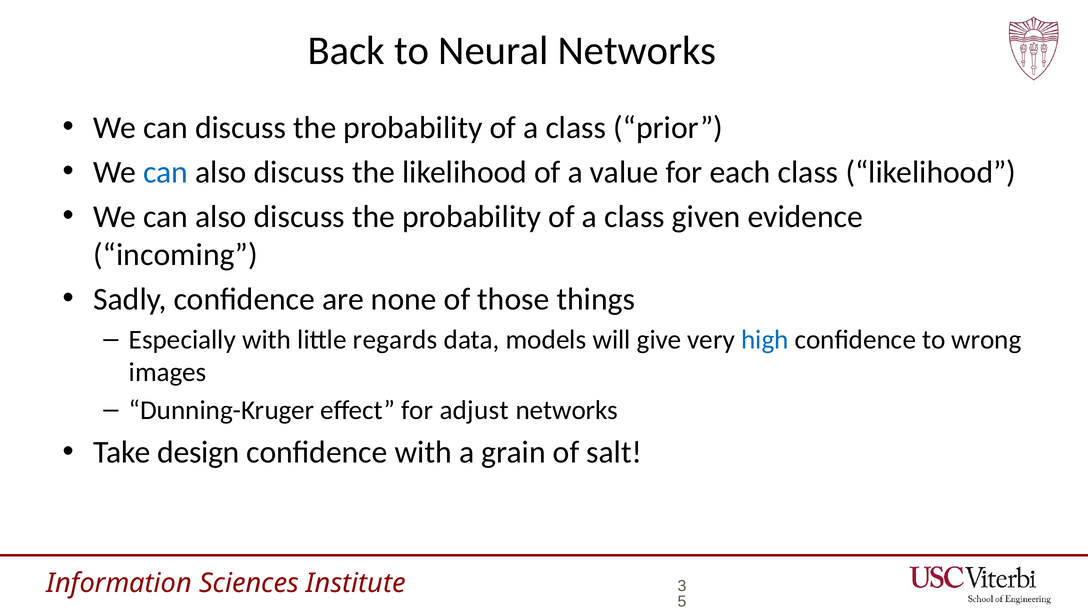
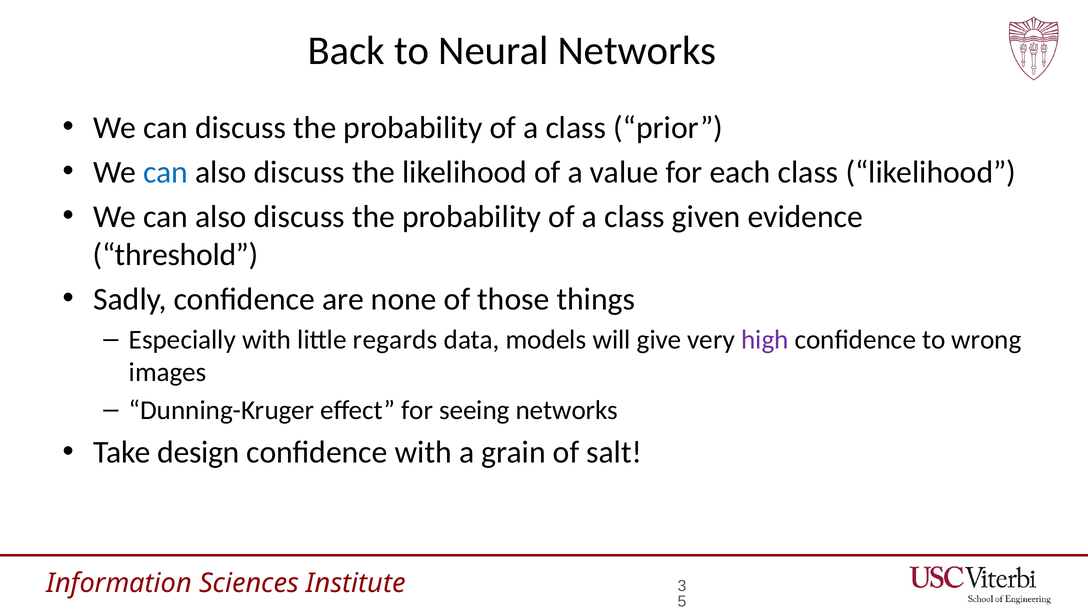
incoming: incoming -> threshold
high colour: blue -> purple
adjust: adjust -> seeing
